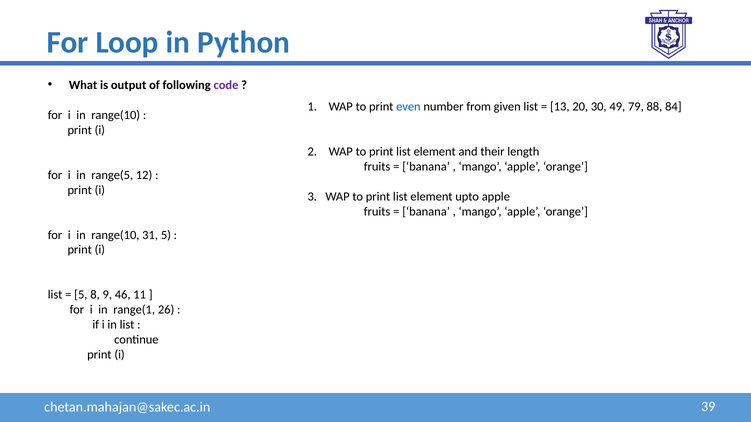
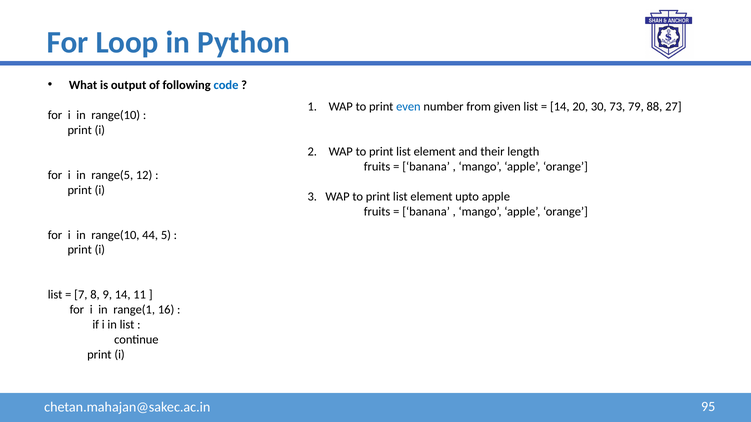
code colour: purple -> blue
13 at (560, 107): 13 -> 14
49: 49 -> 73
84: 84 -> 27
31: 31 -> 44
5 at (81, 295): 5 -> 7
9 46: 46 -> 14
26: 26 -> 16
39: 39 -> 95
